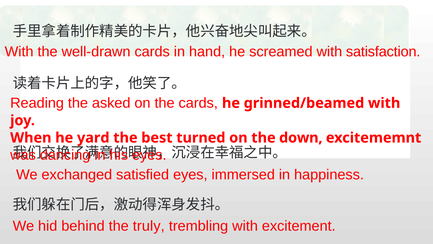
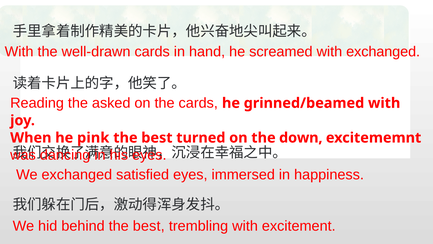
with satisfaction: satisfaction -> exchanged
yard: yard -> pink
behind the truly: truly -> best
